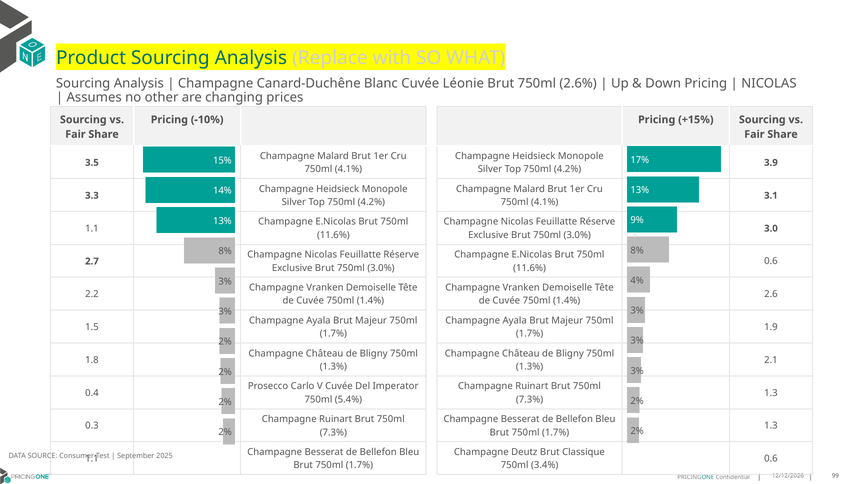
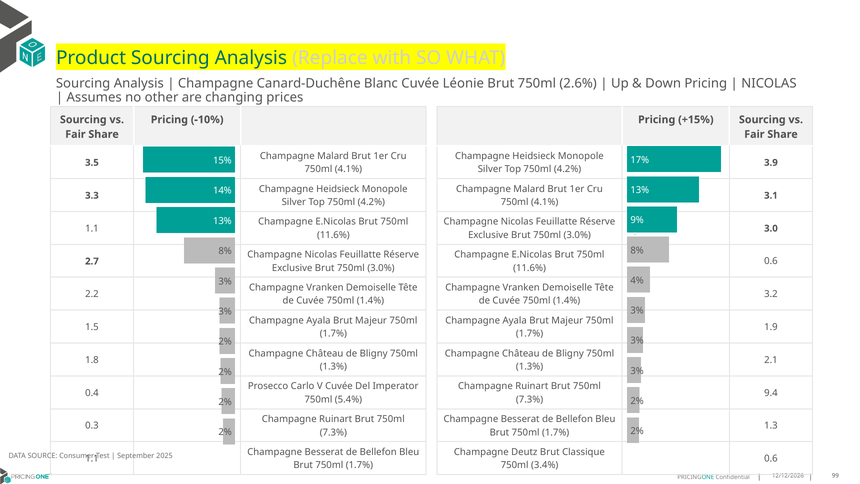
2.6: 2.6 -> 3.2
1.3 at (771, 393): 1.3 -> 9.4
